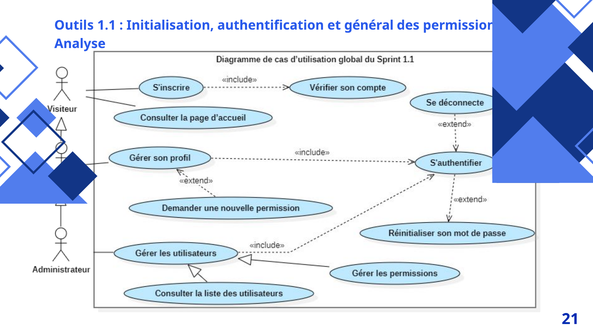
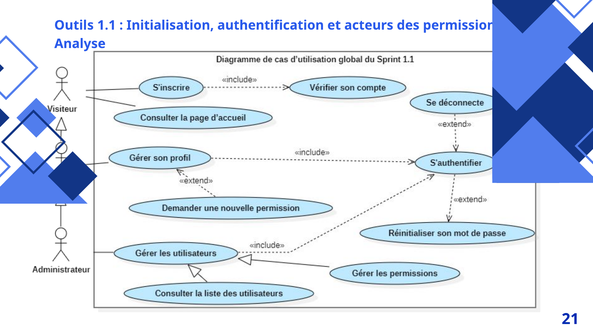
général: général -> acteurs
